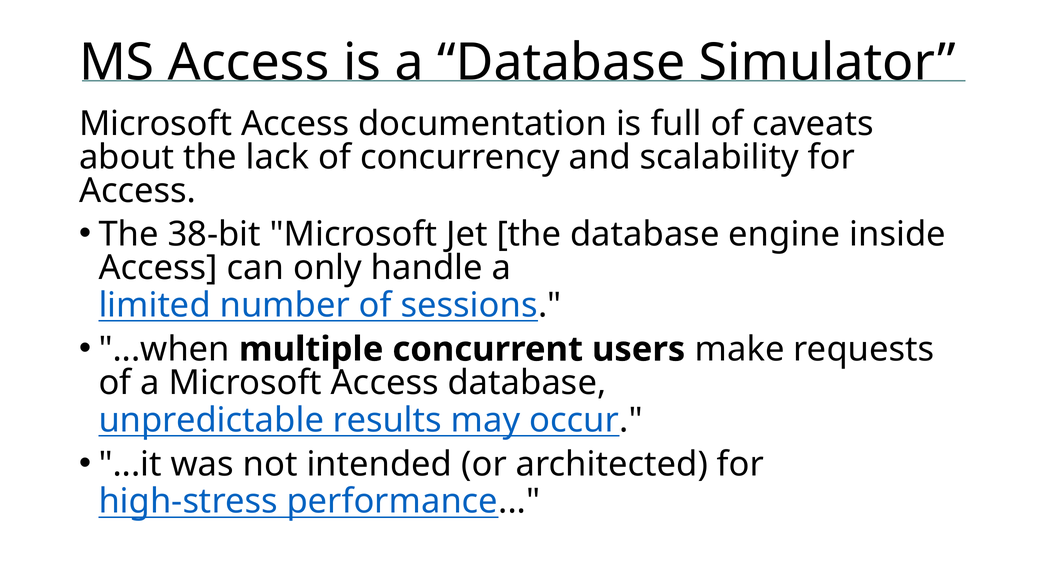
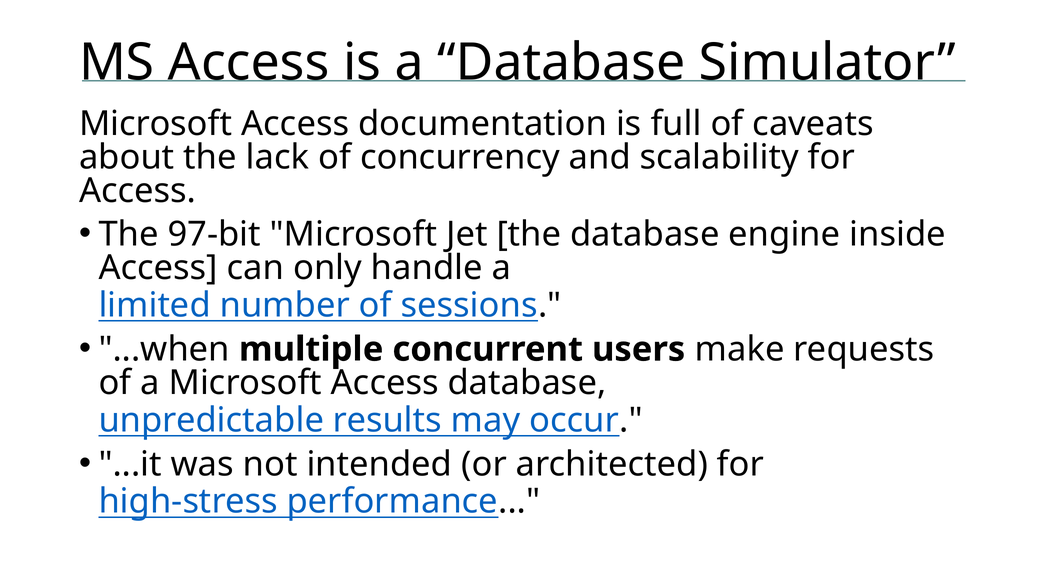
38-bit: 38-bit -> 97-bit
